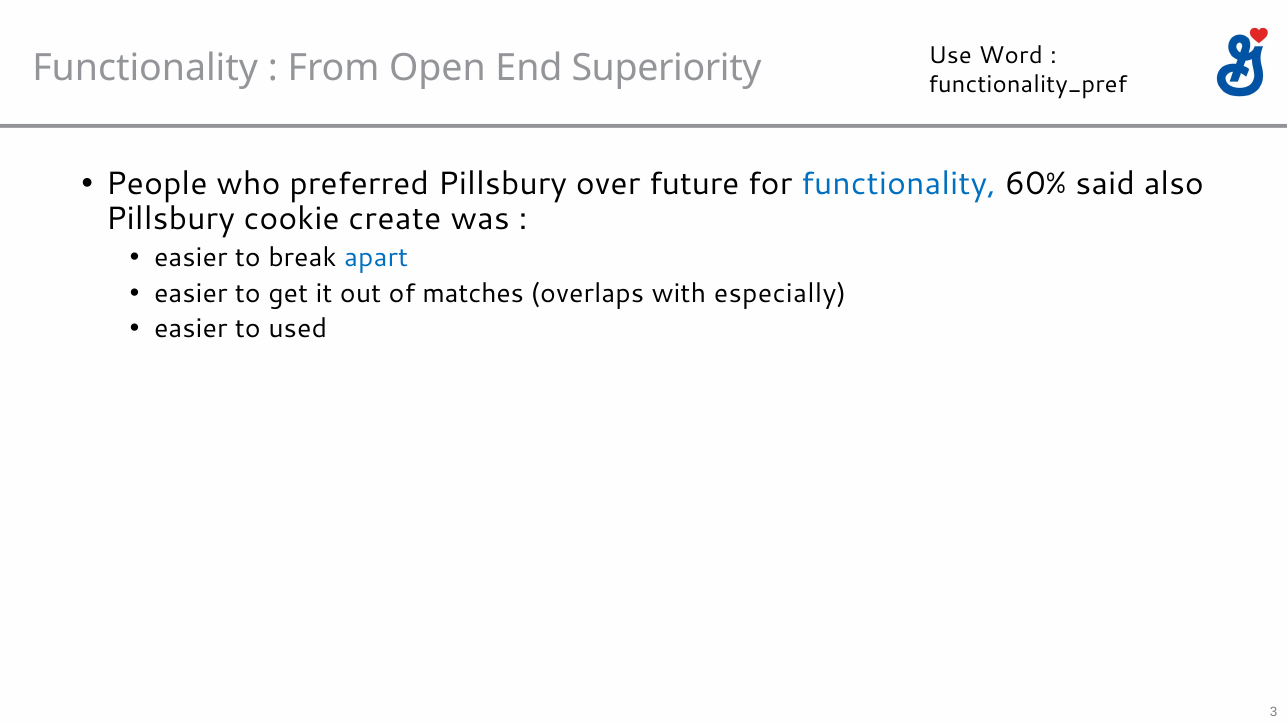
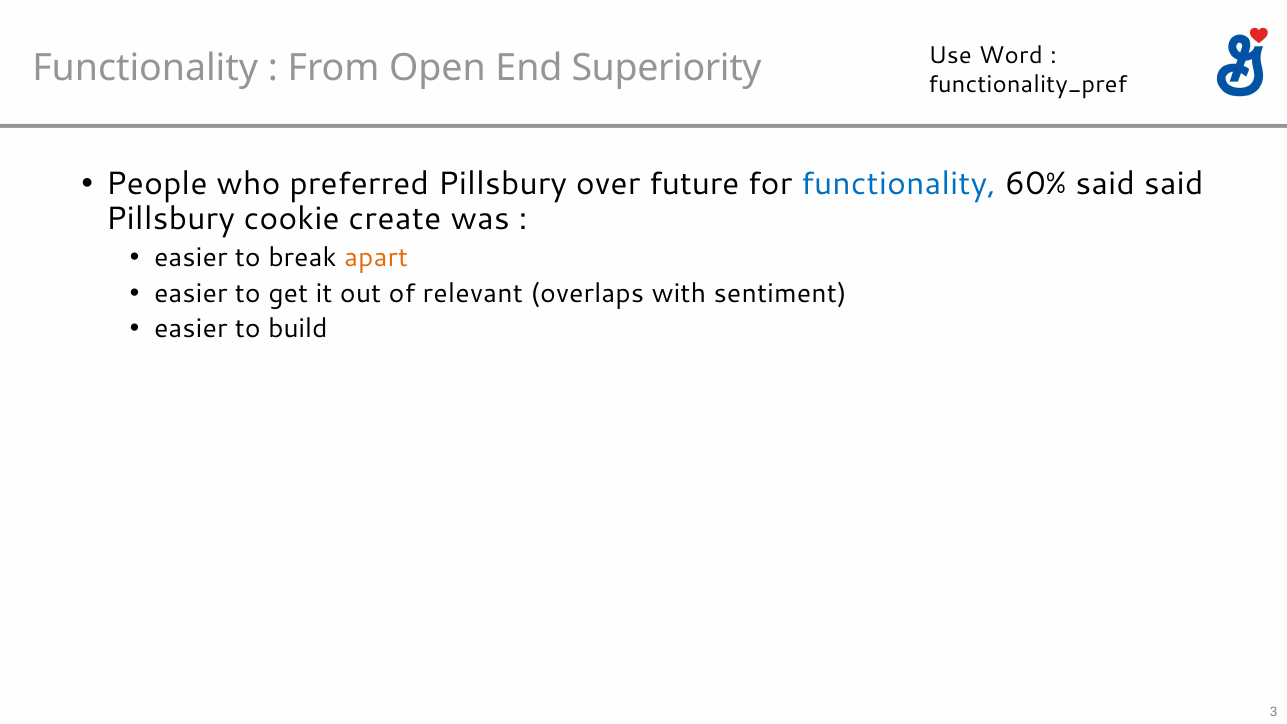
said also: also -> said
apart colour: blue -> orange
matches: matches -> relevant
especially: especially -> sentiment
used: used -> build
